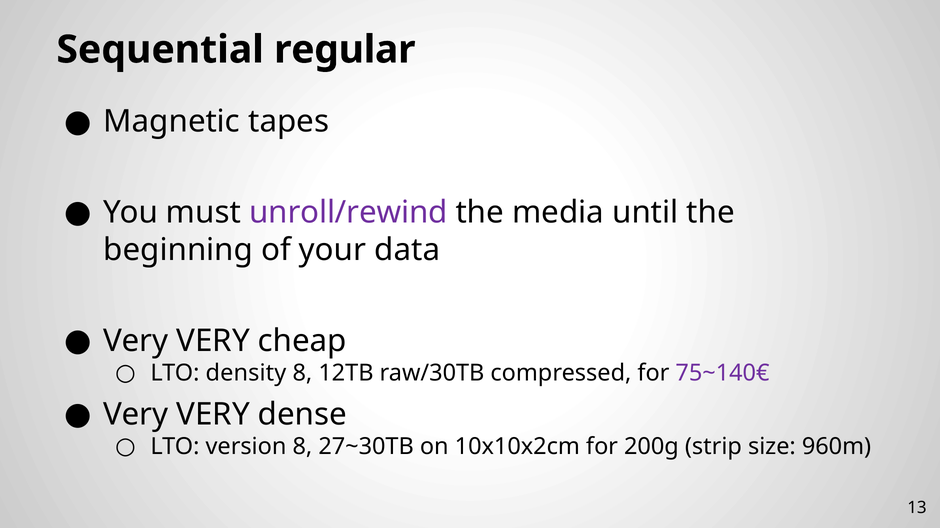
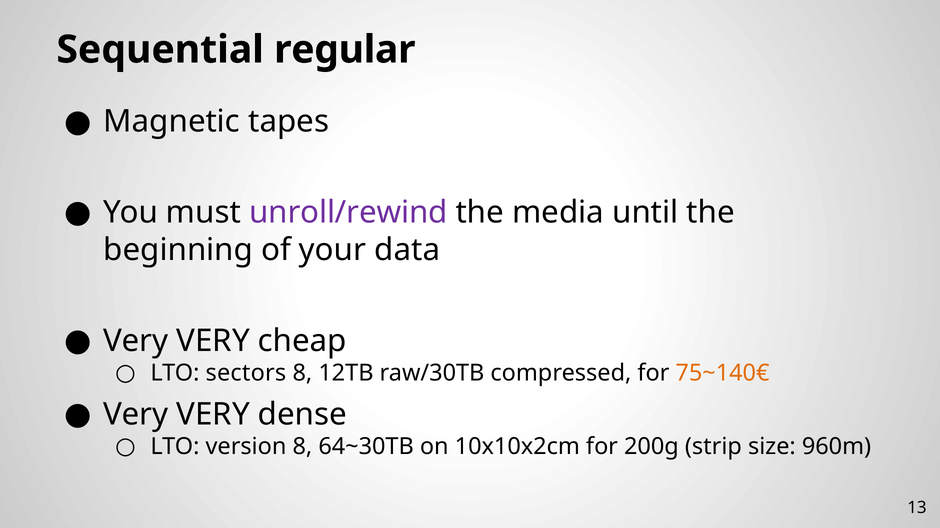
density: density -> sectors
75~140€ colour: purple -> orange
27~30TB: 27~30TB -> 64~30TB
